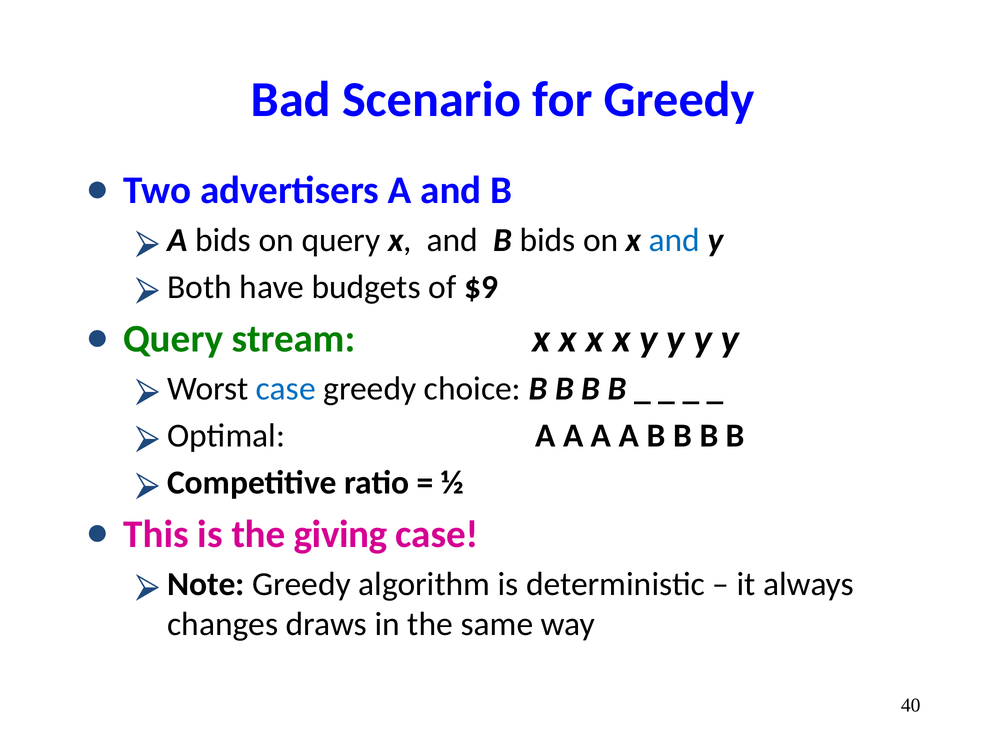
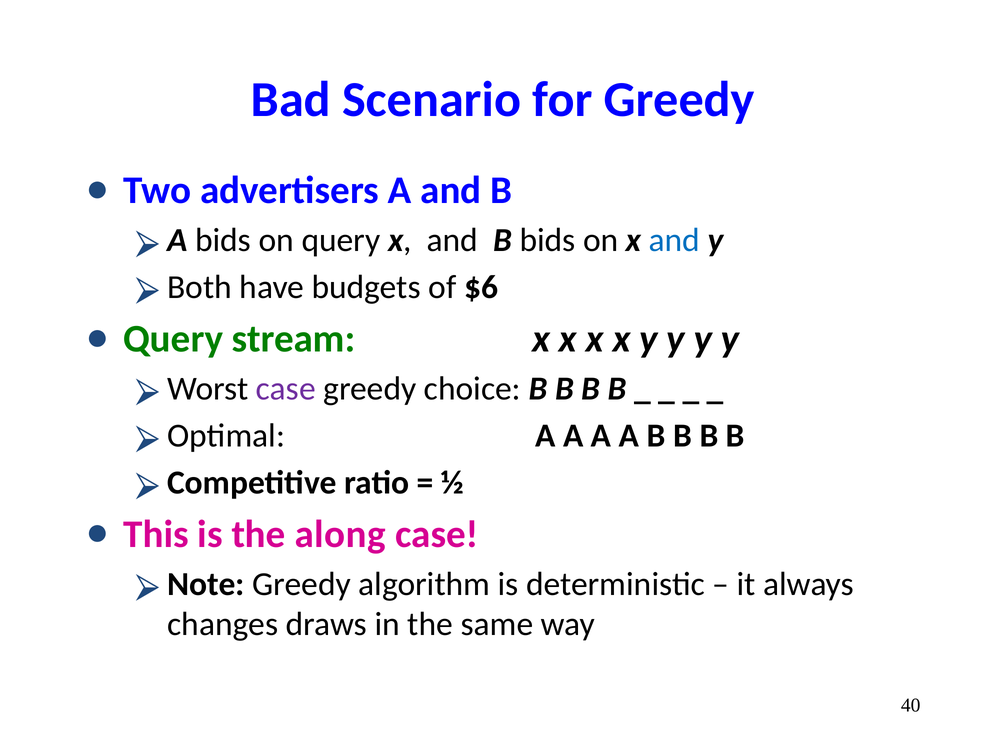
$9: $9 -> $6
case at (286, 389) colour: blue -> purple
giving: giving -> along
